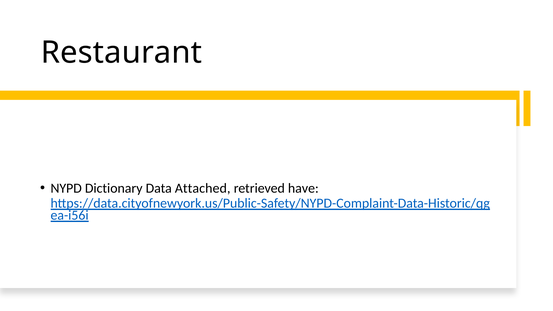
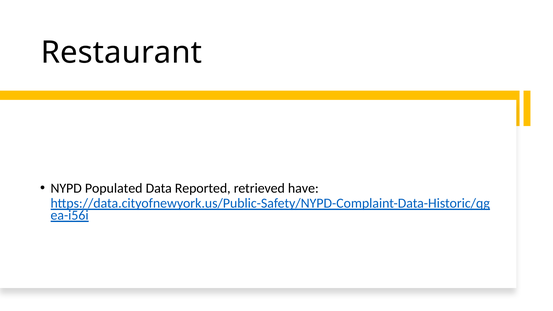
Dictionary: Dictionary -> Populated
Attached: Attached -> Reported
